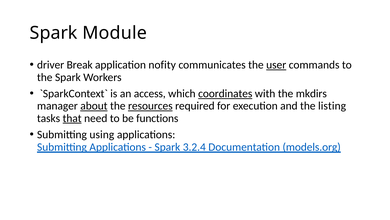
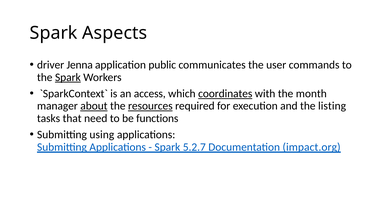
Module: Module -> Aspects
Break: Break -> Jenna
nofity: nofity -> public
user underline: present -> none
Spark at (68, 77) underline: none -> present
mkdirs: mkdirs -> month
that underline: present -> none
3.2.4: 3.2.4 -> 5.2.7
models.org: models.org -> impact.org
